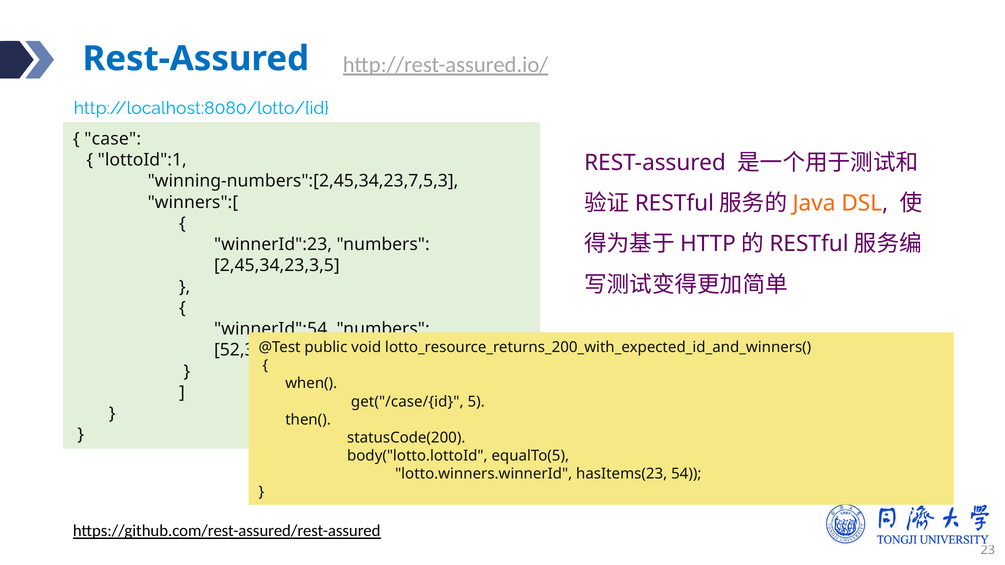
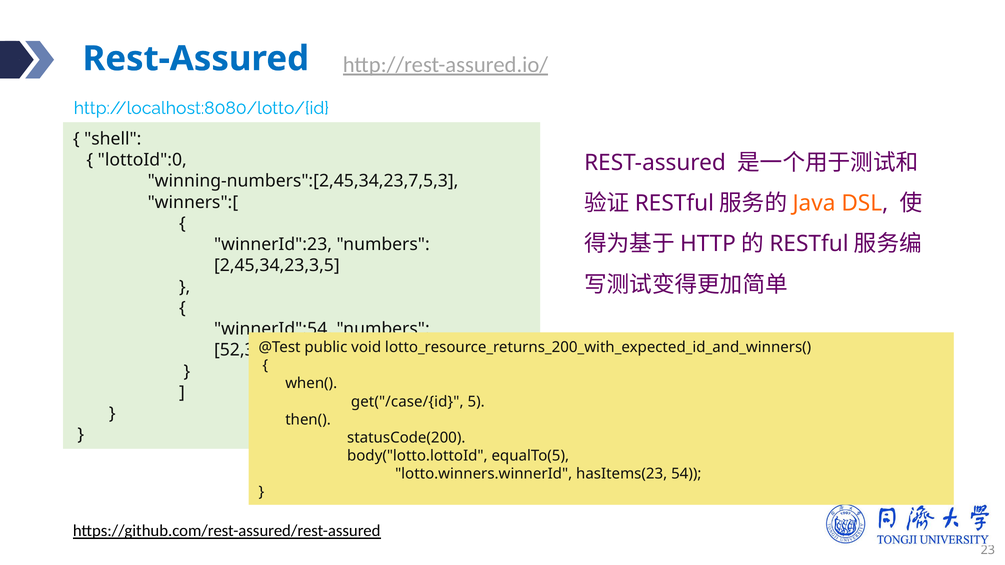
case: case -> shell
lottoId":1: lottoId":1 -> lottoId":0
